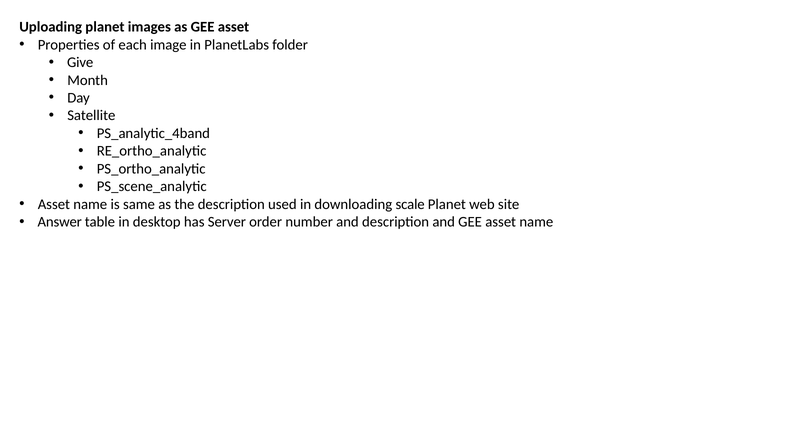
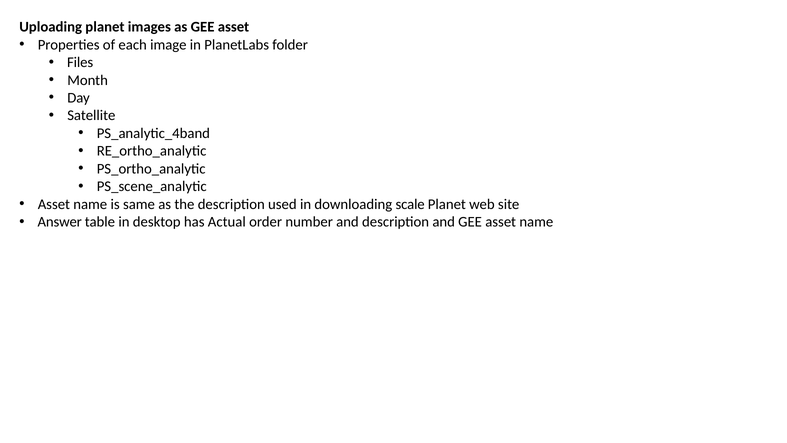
Give: Give -> Files
Server: Server -> Actual
